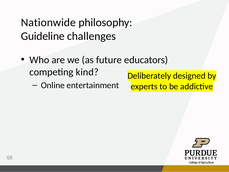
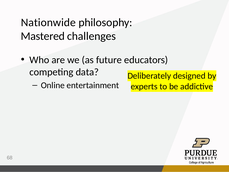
Guideline: Guideline -> Mastered
kind: kind -> data
